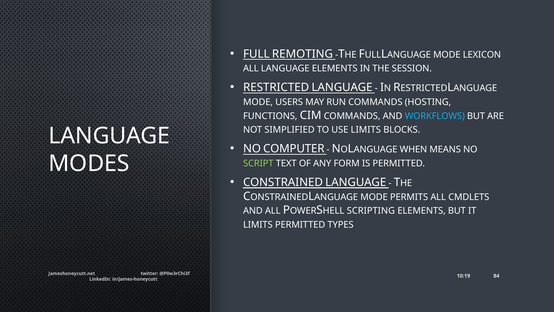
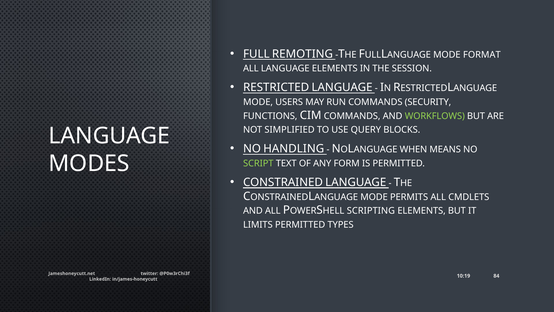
LEXICON: LEXICON -> FORMAT
HOSTING: HOSTING -> SECURITY
WORKFLOWS colour: light blue -> light green
USE LIMITS: LIMITS -> QUERY
COMPUTER: COMPUTER -> HANDLING
